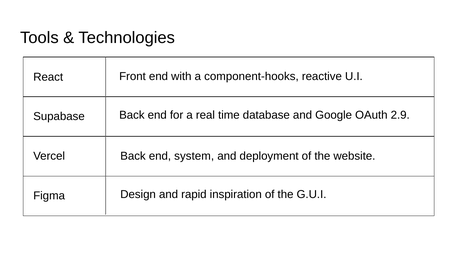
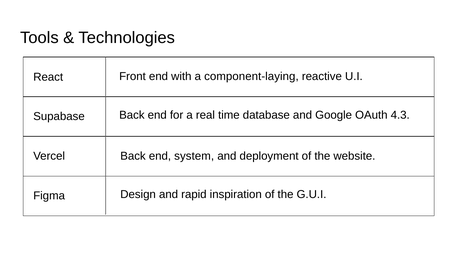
component-hooks: component-hooks -> component-laying
2.9: 2.9 -> 4.3
